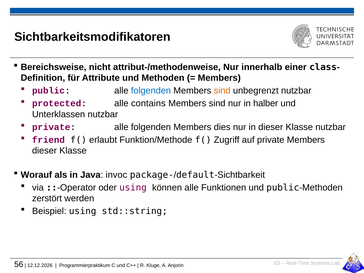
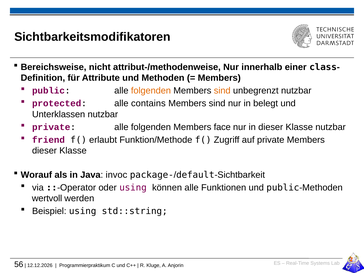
folgenden at (151, 91) colour: blue -> orange
halber: halber -> belegt
dies: dies -> face
zerstört: zerstört -> wertvoll
